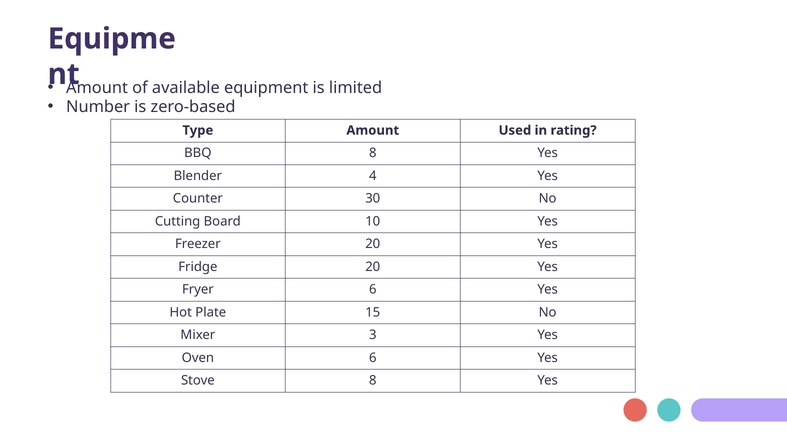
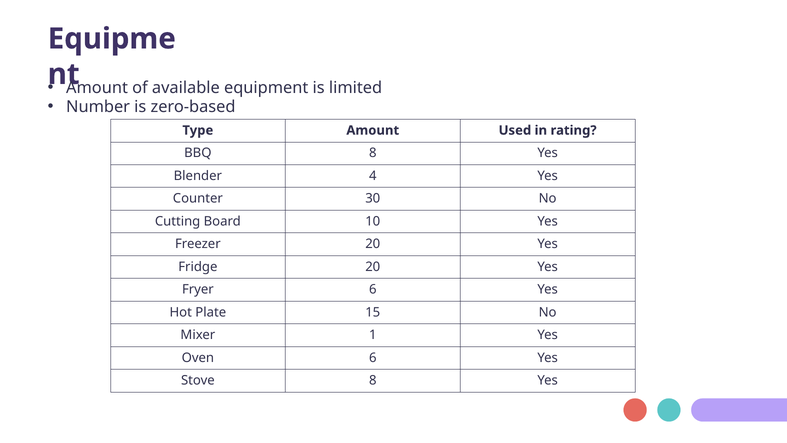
3: 3 -> 1
